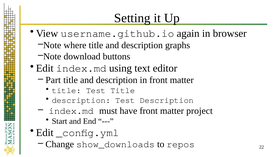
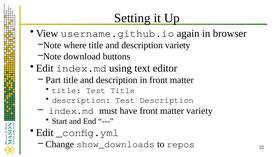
description graphs: graphs -> variety
matter project: project -> variety
